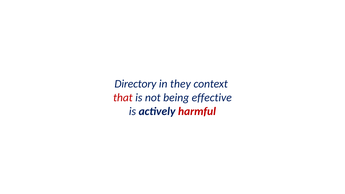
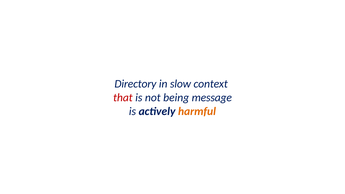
they: they -> slow
effective: effective -> message
harmful colour: red -> orange
